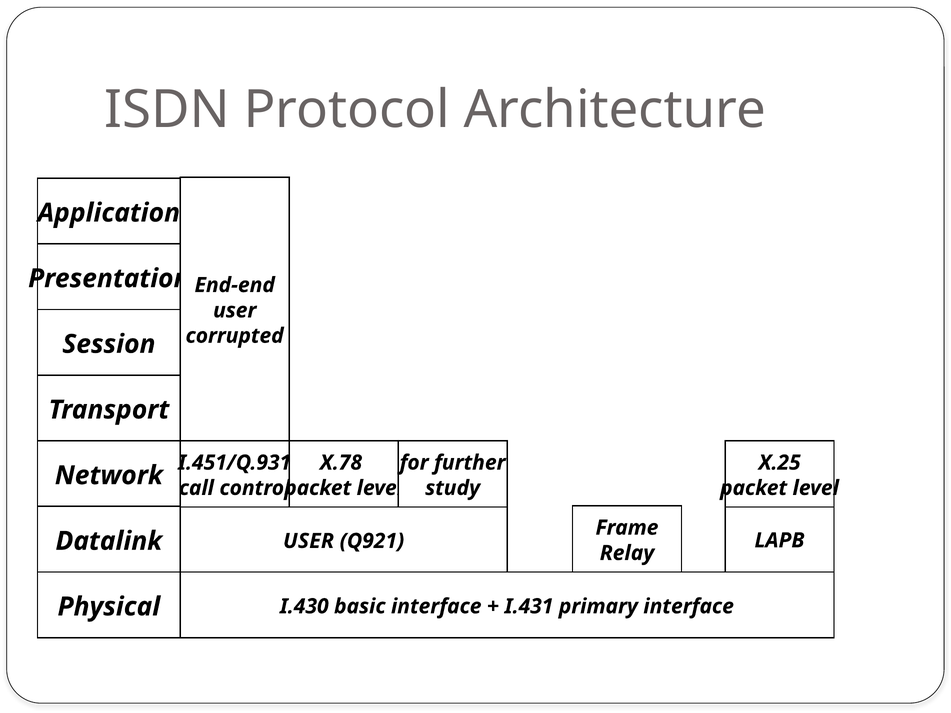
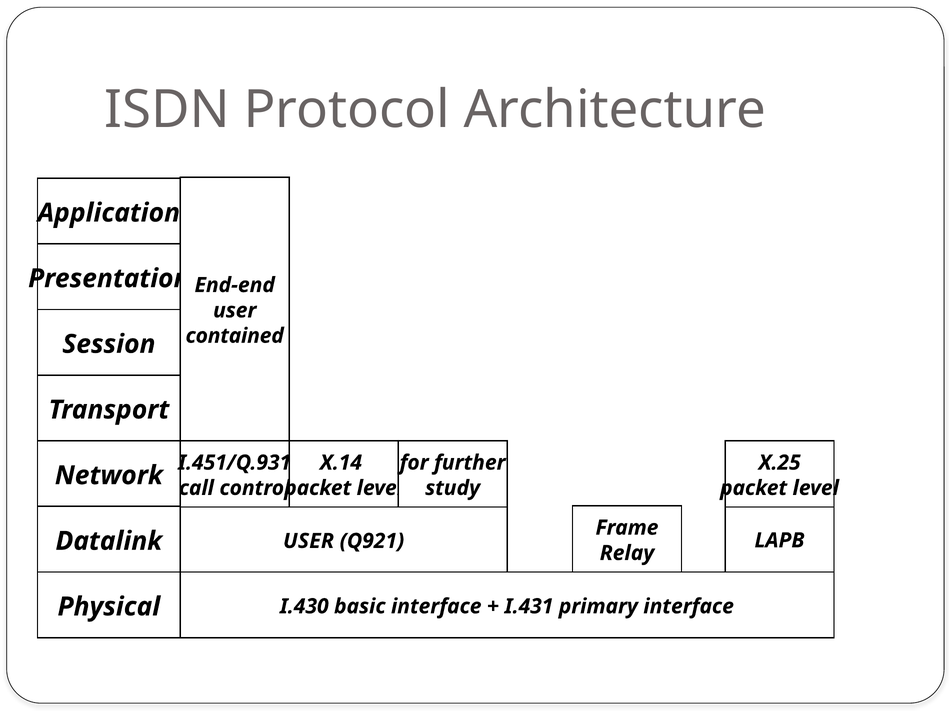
corrupted: corrupted -> contained
X.78: X.78 -> X.14
